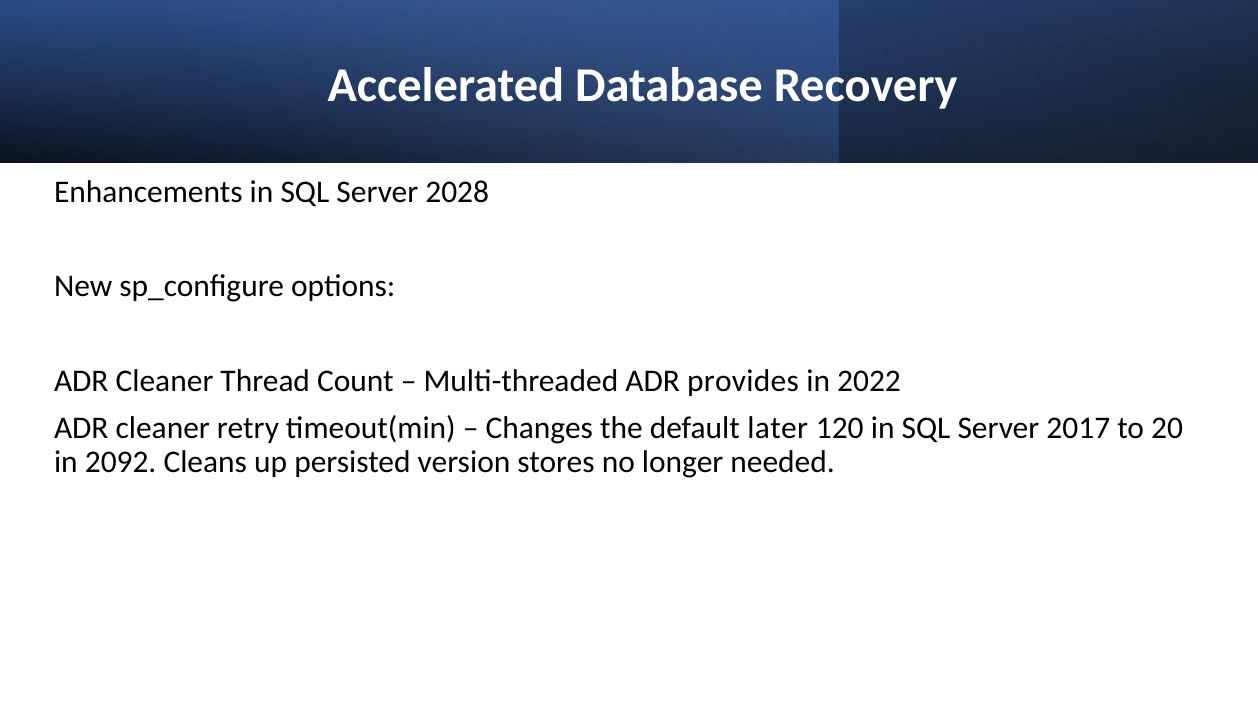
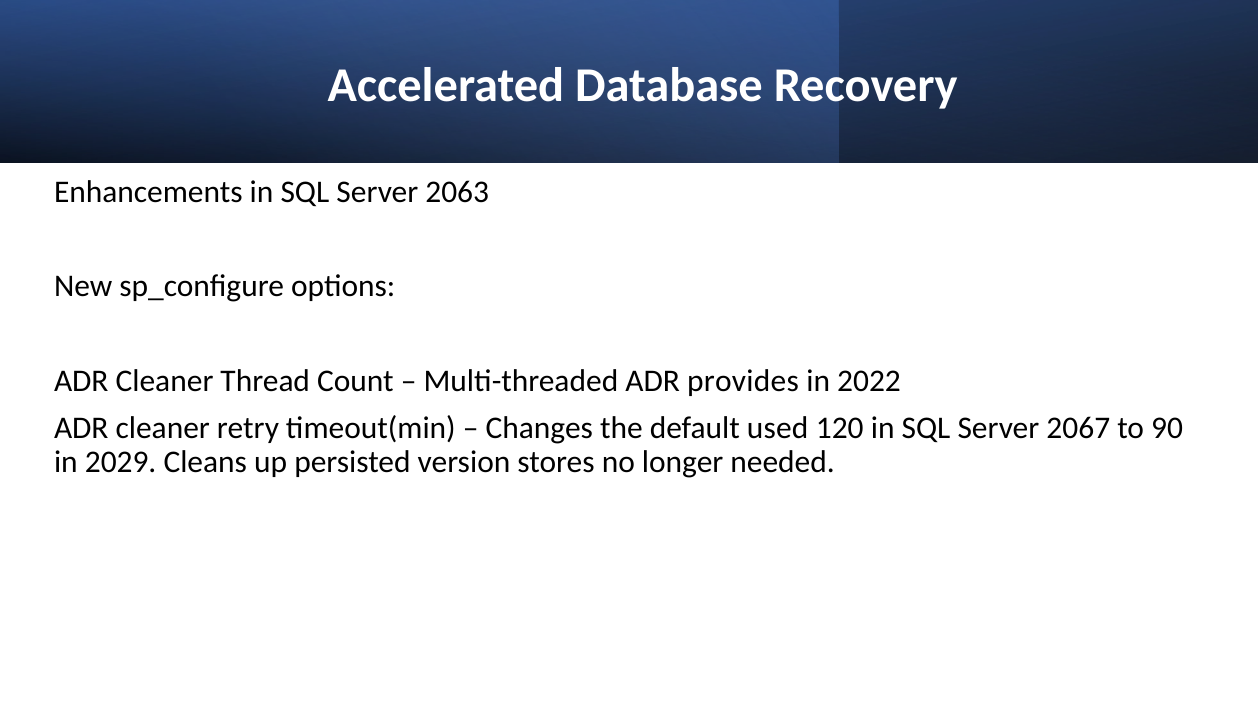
2028: 2028 -> 2063
later: later -> used
2017: 2017 -> 2067
20: 20 -> 90
2092: 2092 -> 2029
